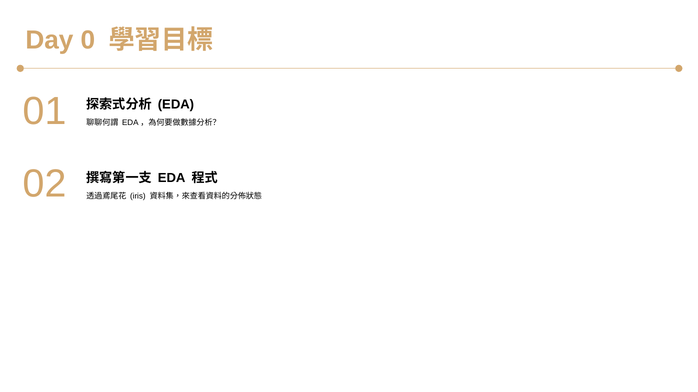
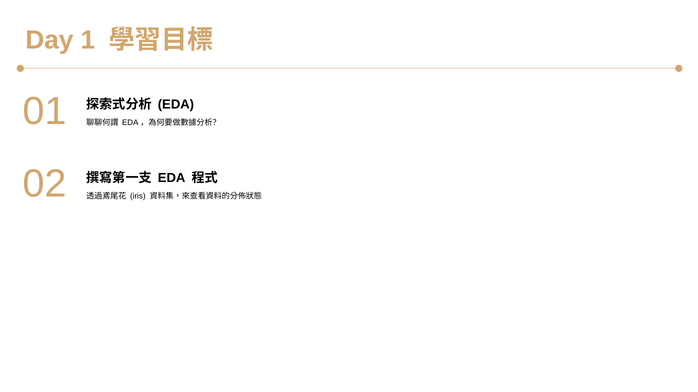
0: 0 -> 1
